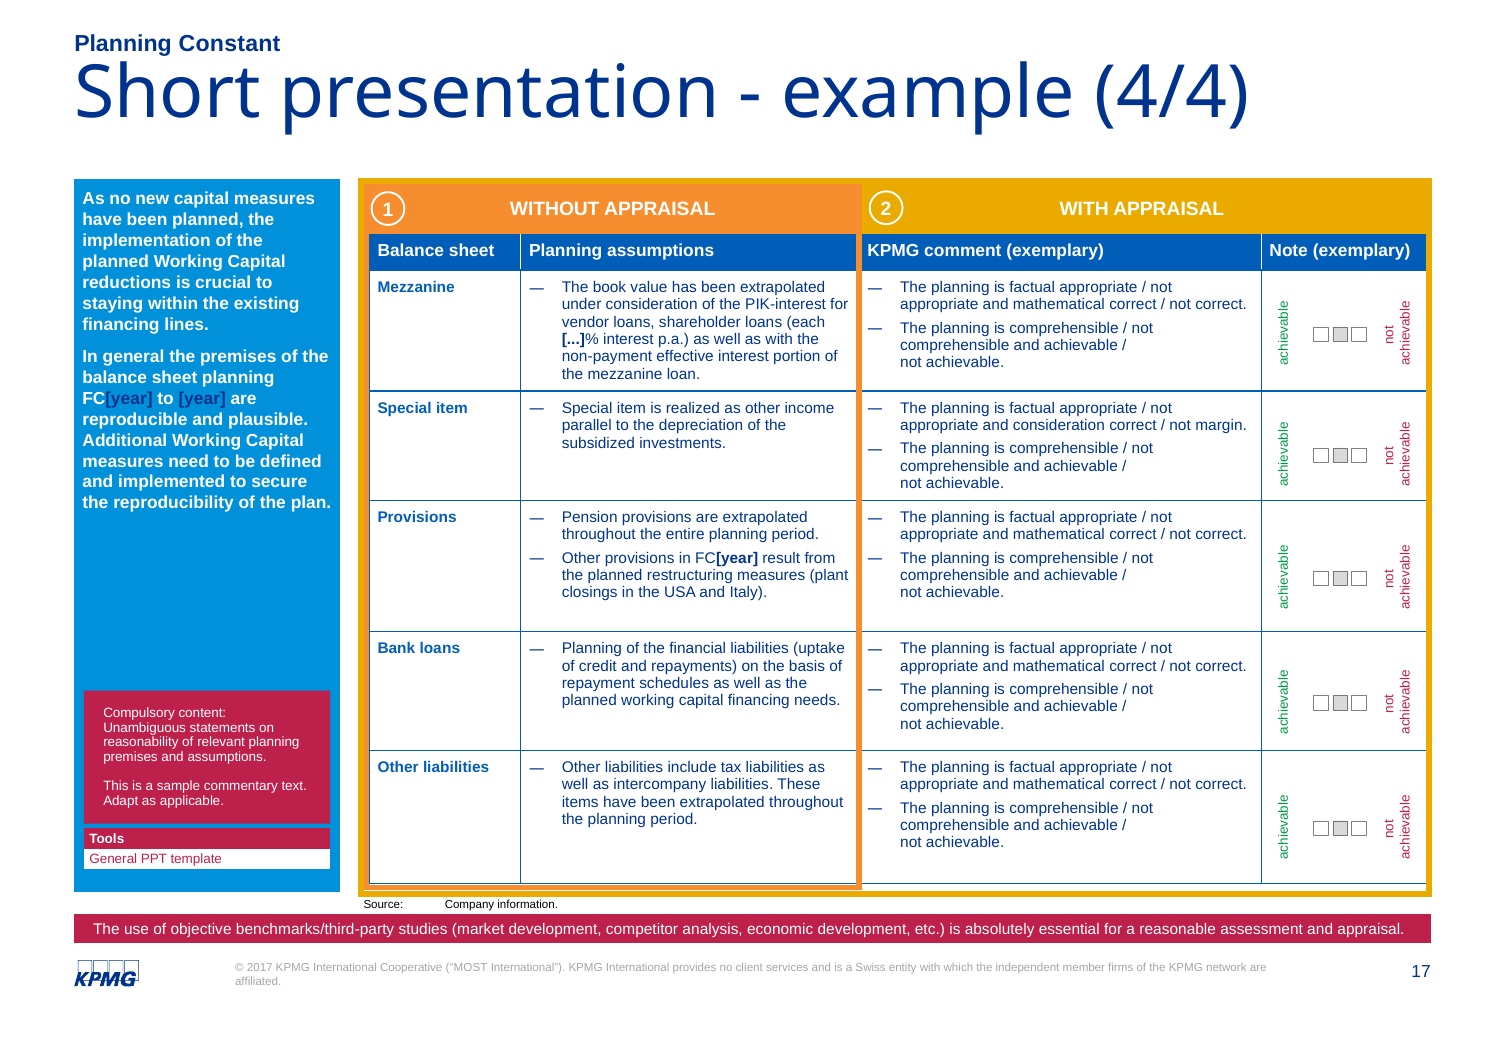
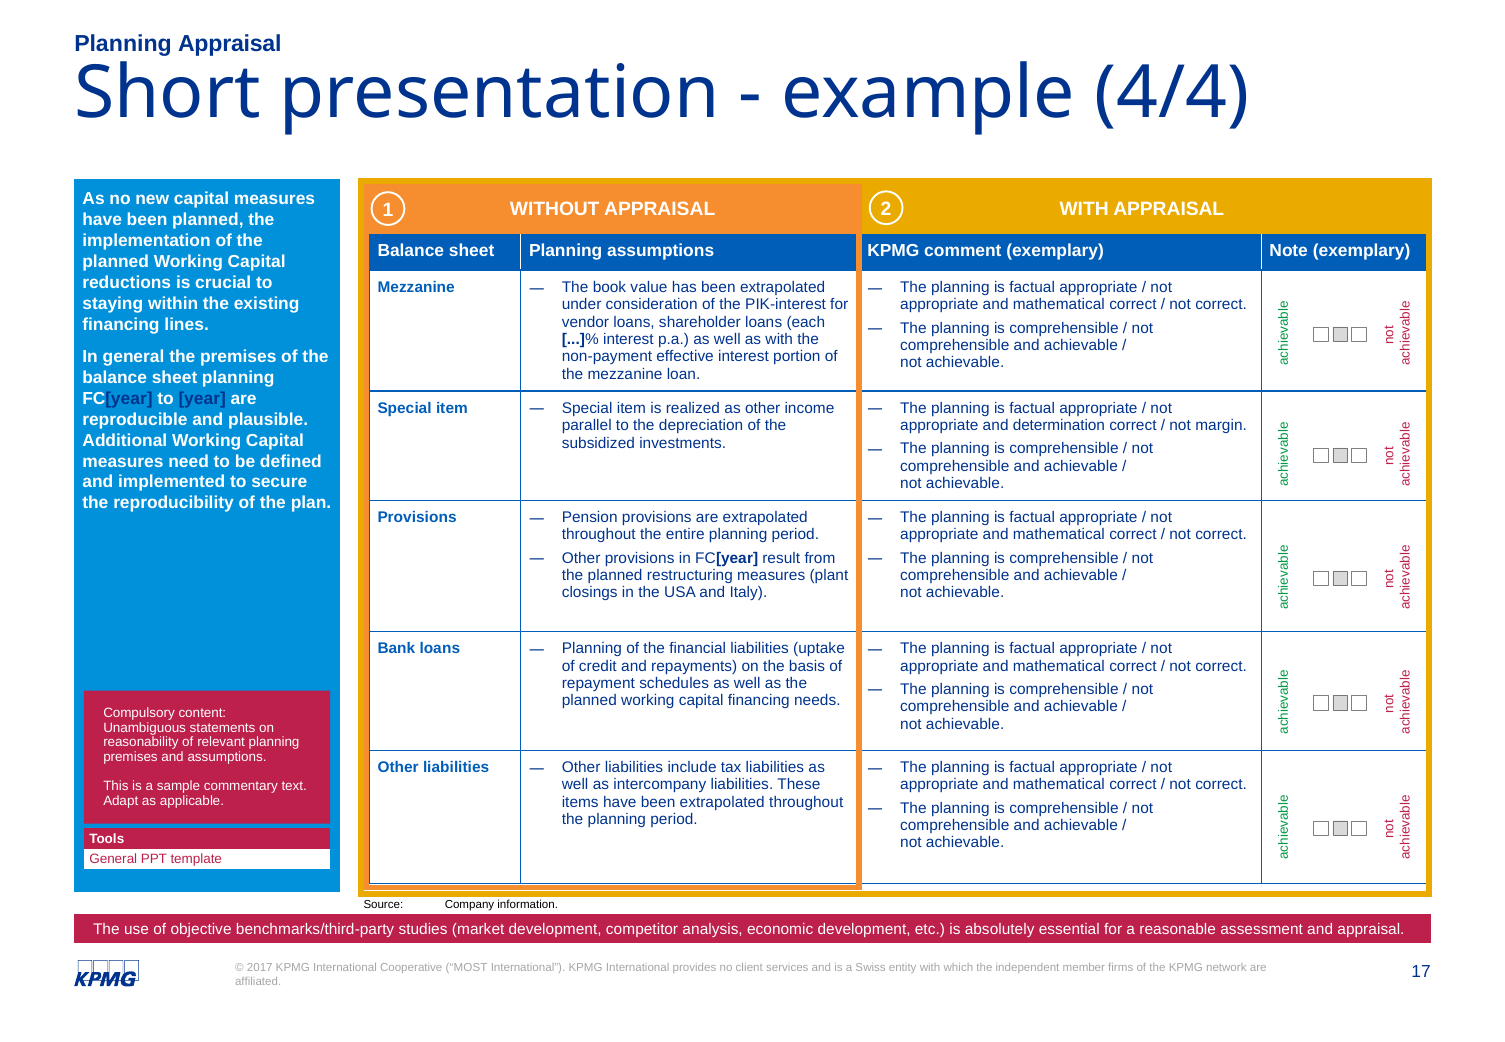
Planning Constant: Constant -> Appraisal
and consideration: consideration -> determination
